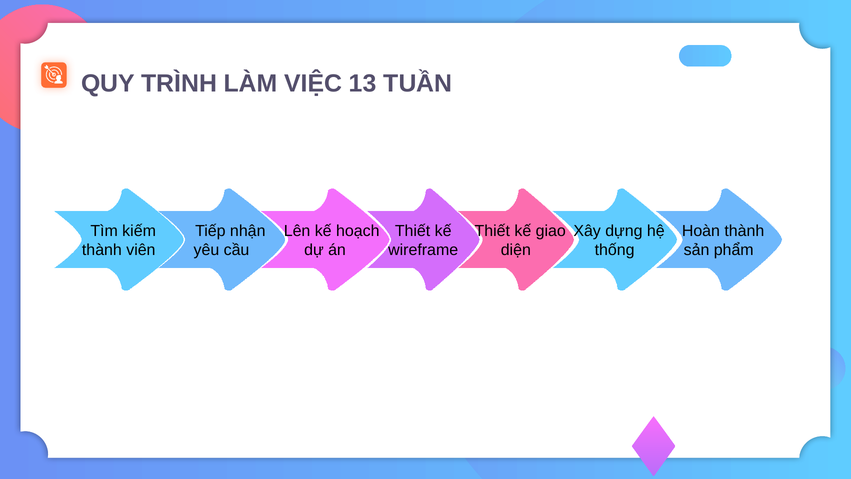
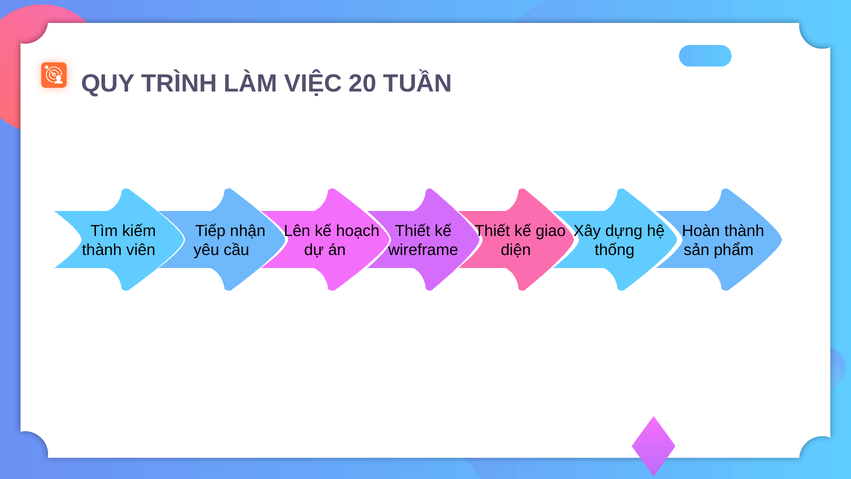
13: 13 -> 20
